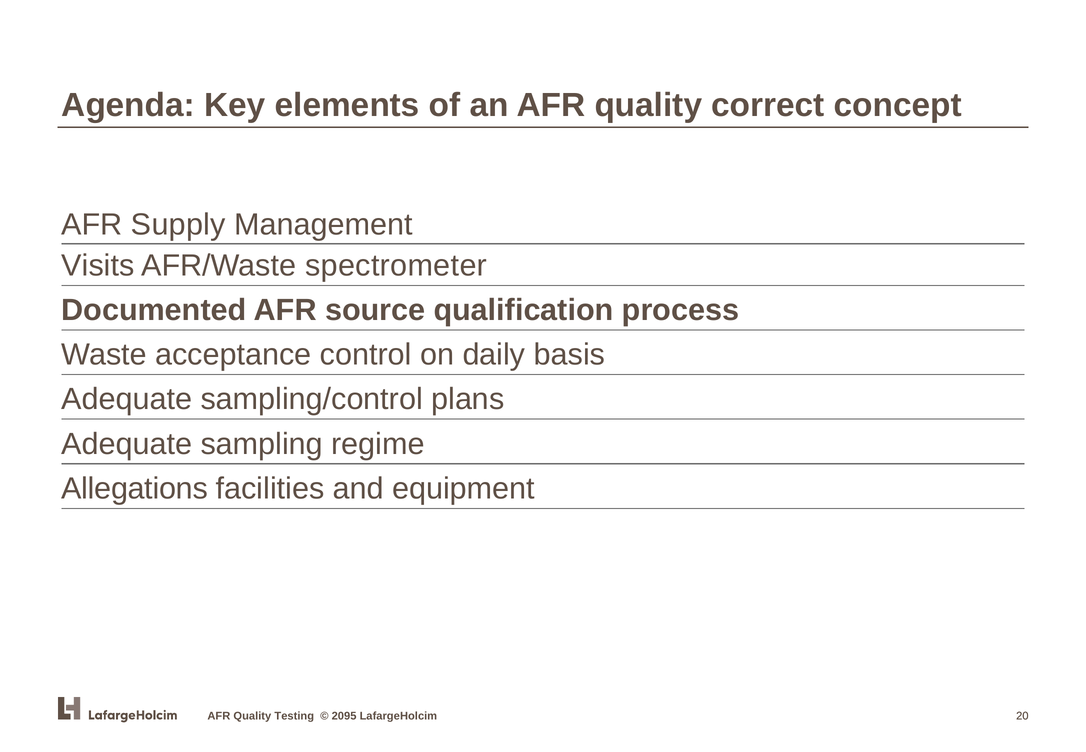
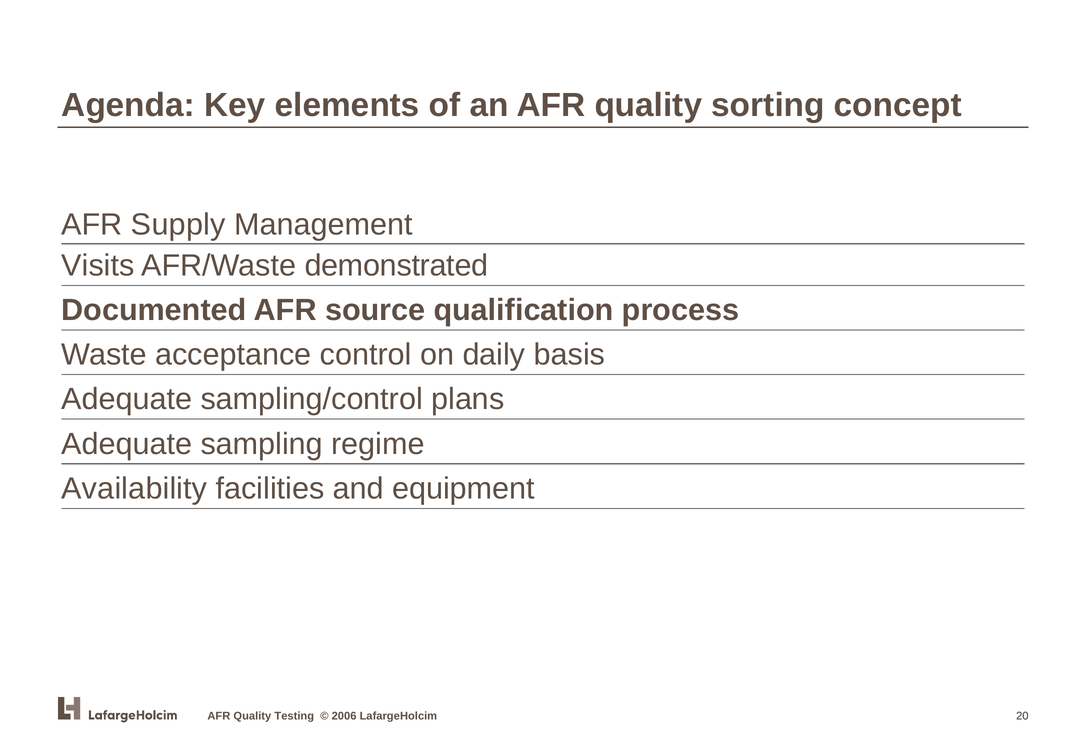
correct: correct -> sorting
spectrometer: spectrometer -> demonstrated
Allegations: Allegations -> Availability
2095: 2095 -> 2006
